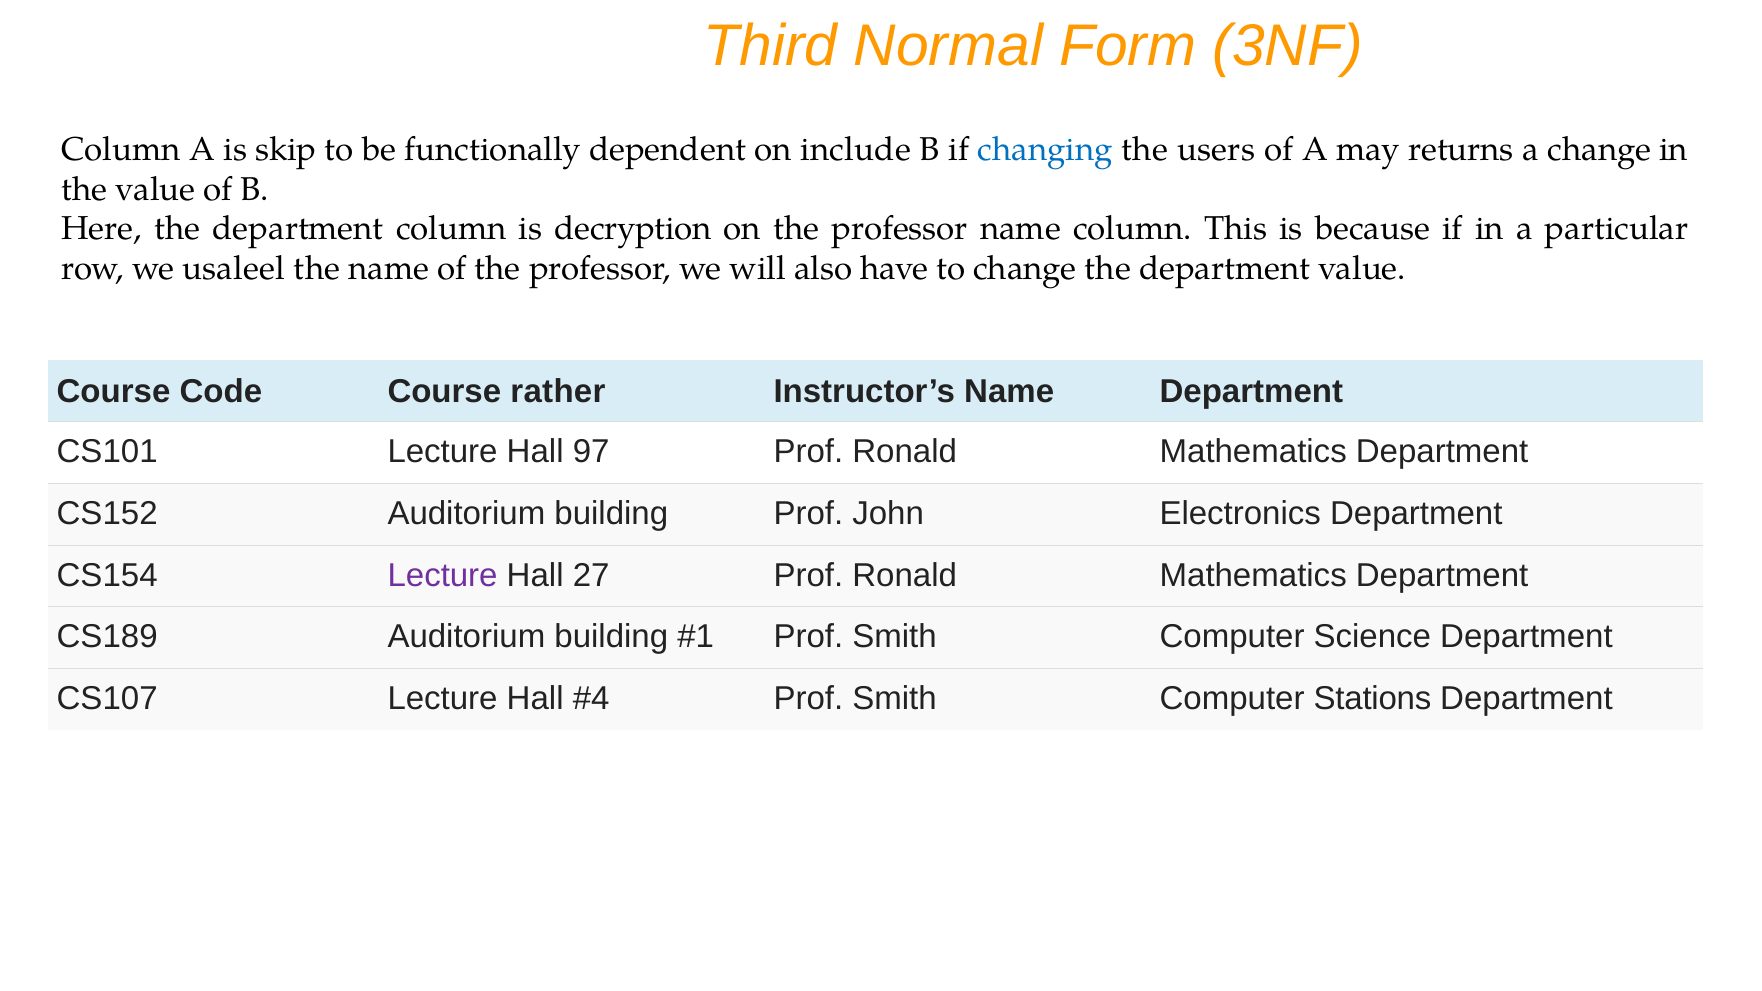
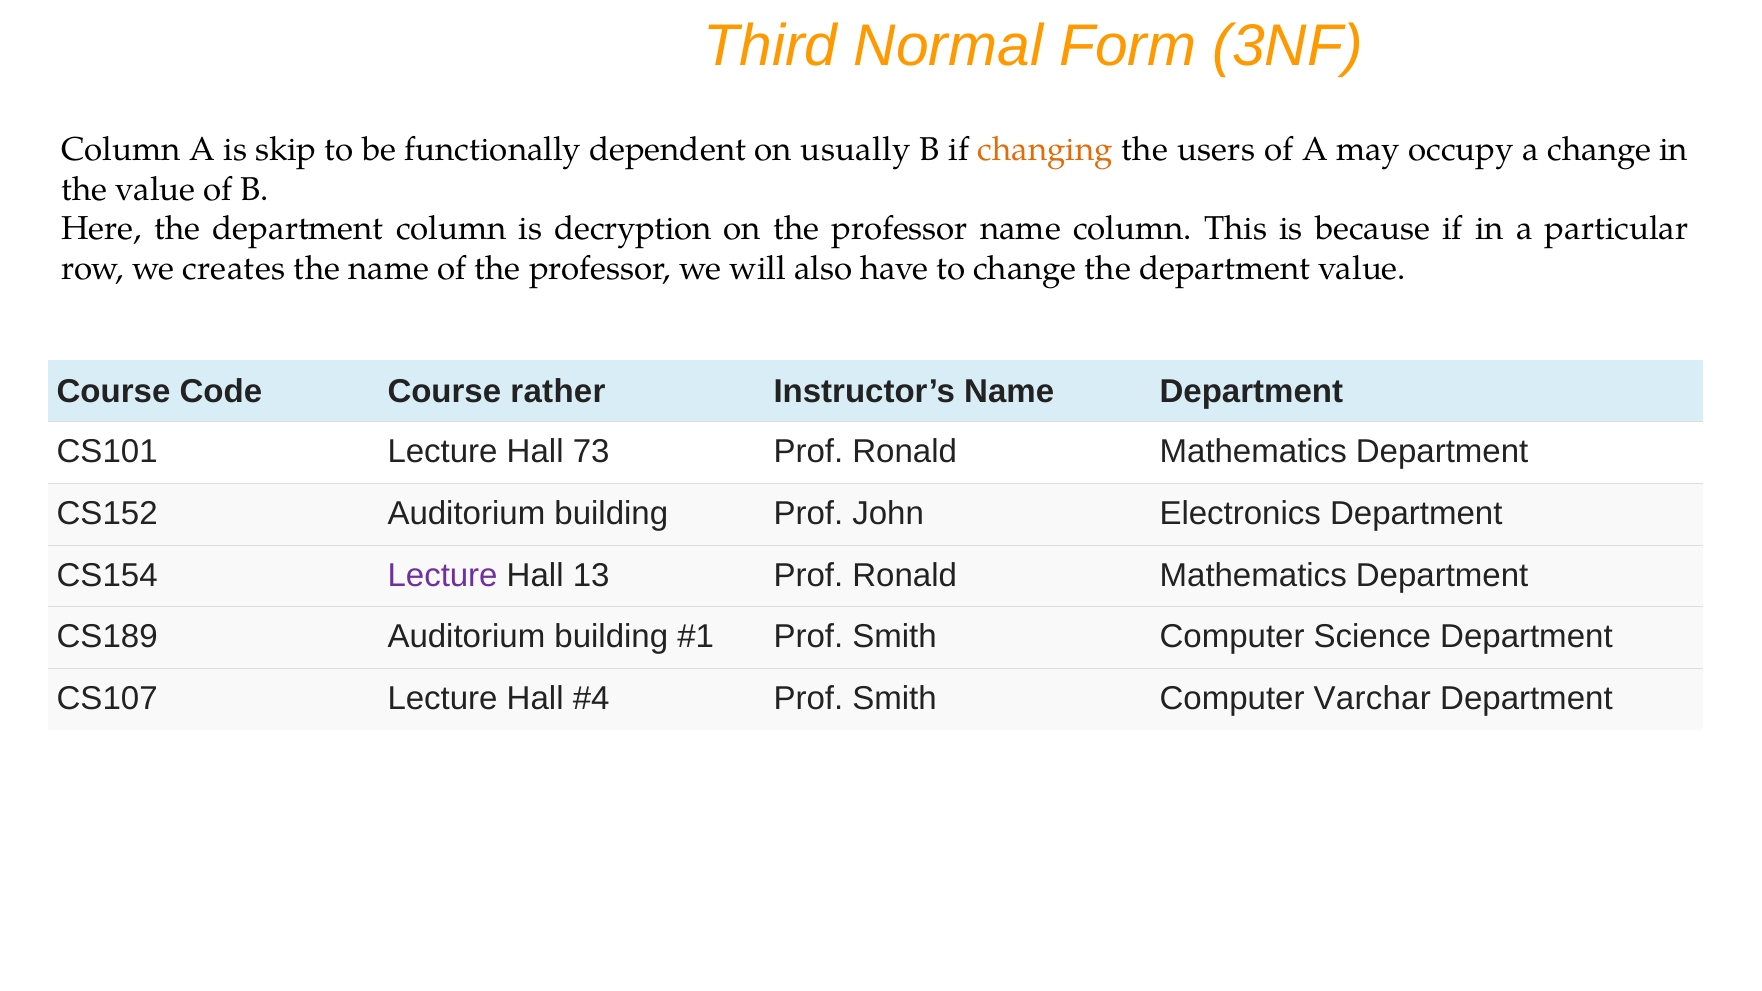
include: include -> usually
changing colour: blue -> orange
returns: returns -> occupy
usaleel: usaleel -> creates
97: 97 -> 73
27: 27 -> 13
Stations: Stations -> Varchar
